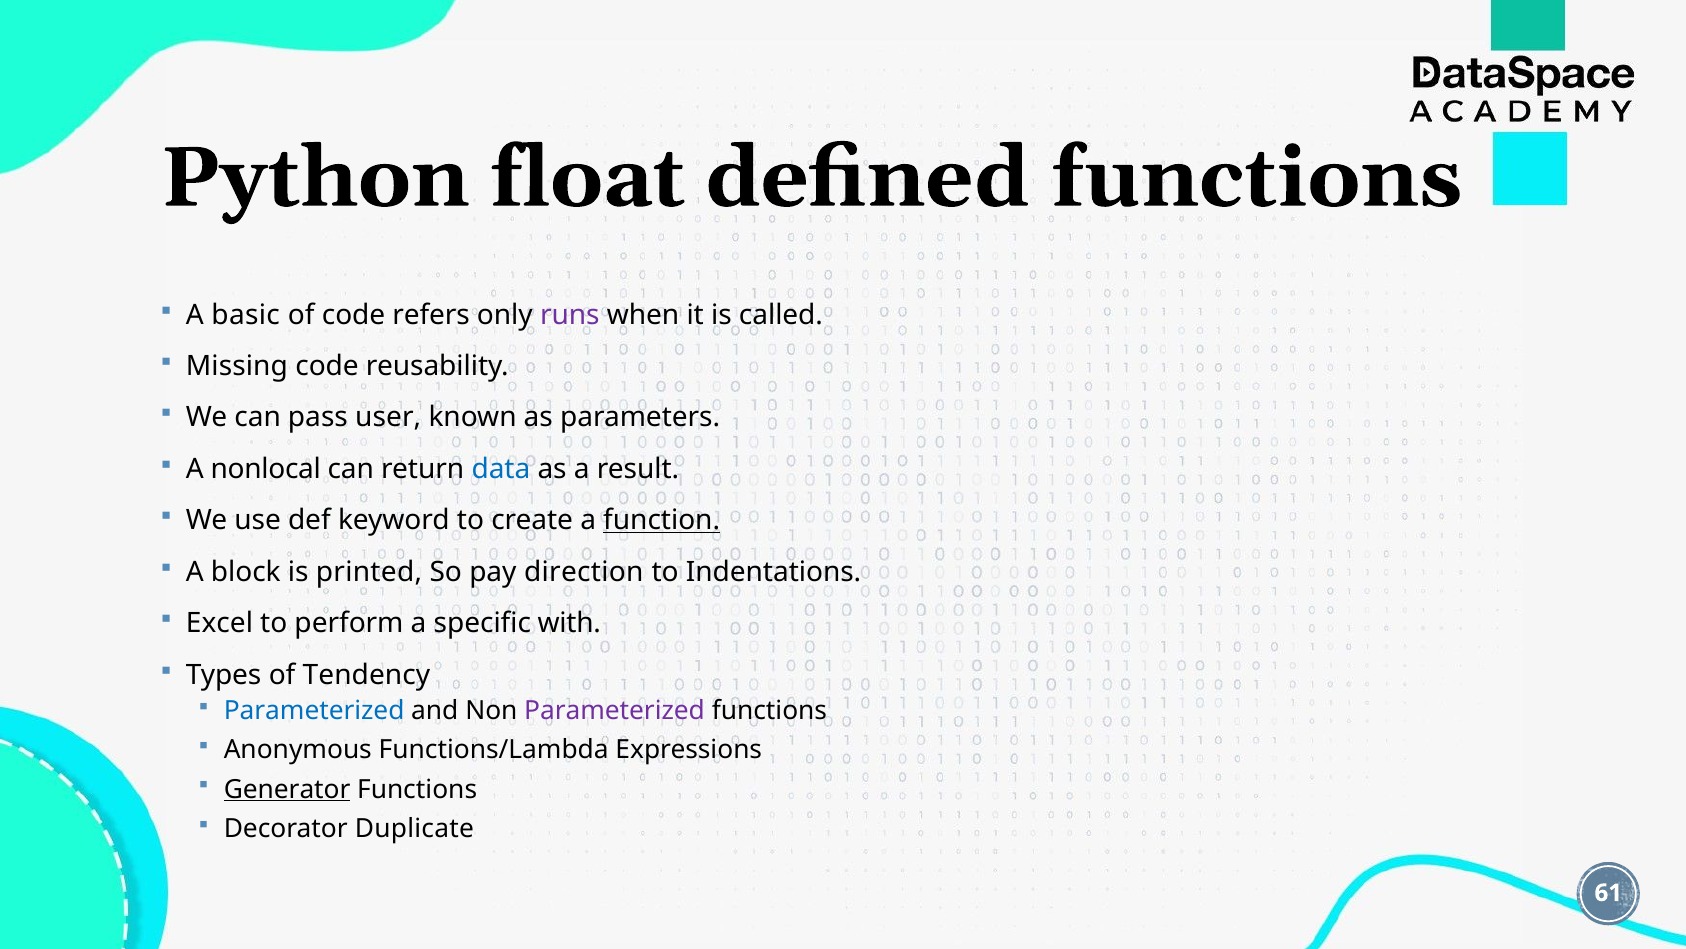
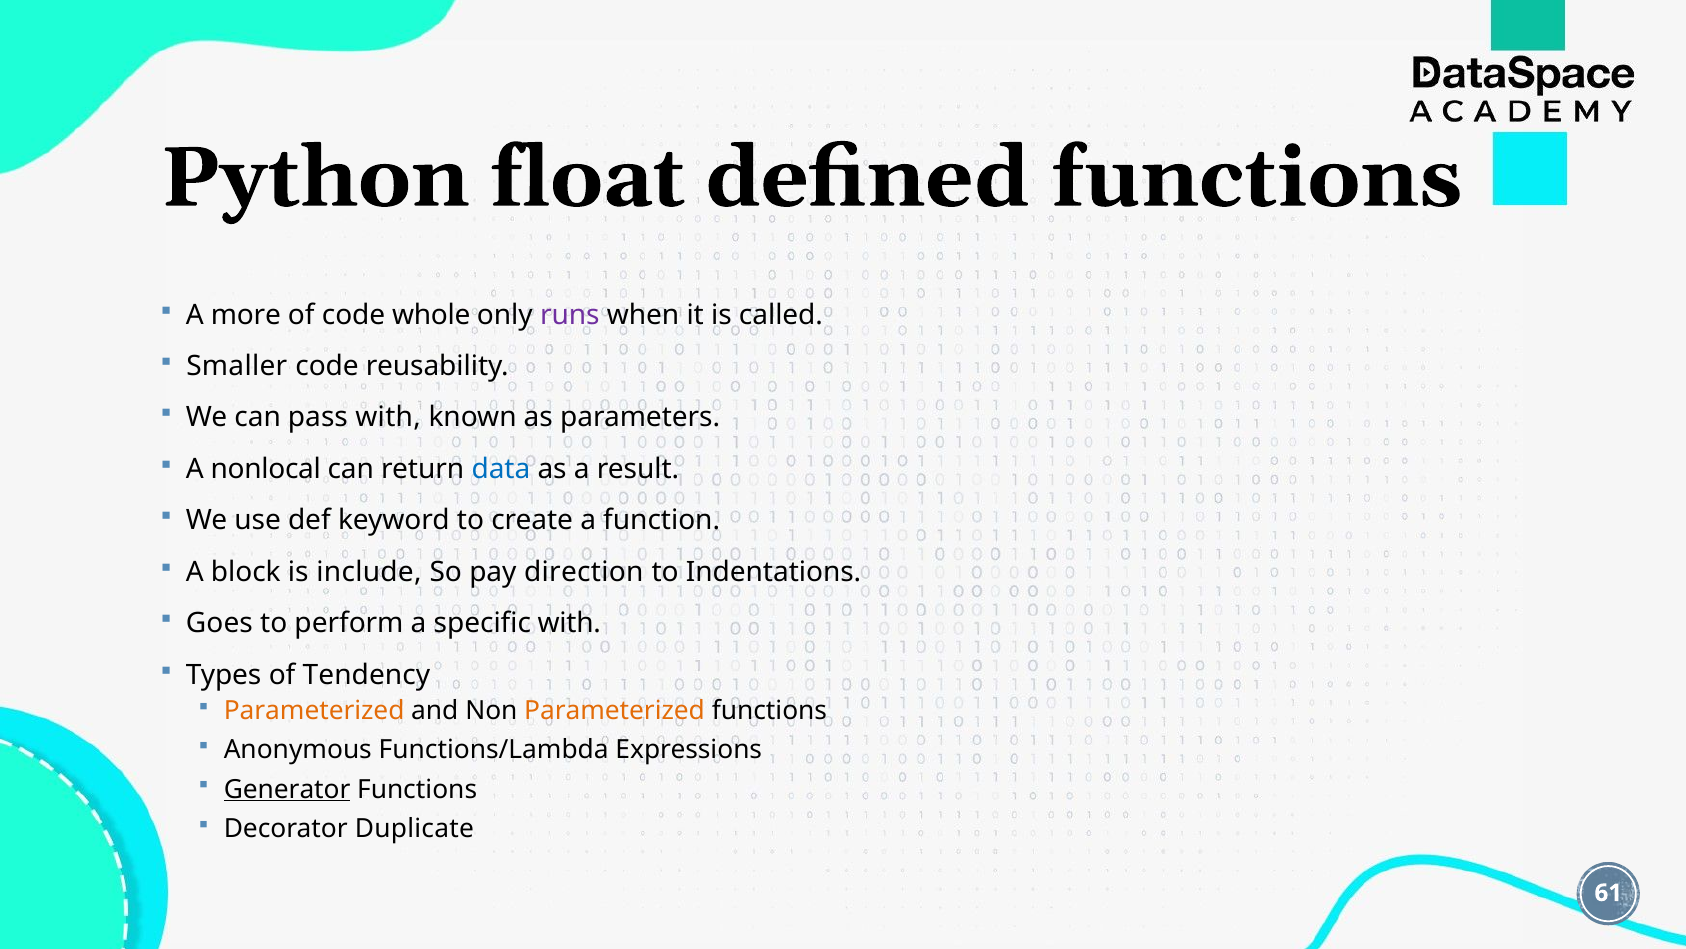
basic: basic -> more
refers: refers -> whole
Missing: Missing -> Smaller
pass user: user -> with
function underline: present -> none
printed: printed -> include
Excel: Excel -> Goes
Parameterized at (314, 711) colour: blue -> orange
Parameterized at (615, 711) colour: purple -> orange
